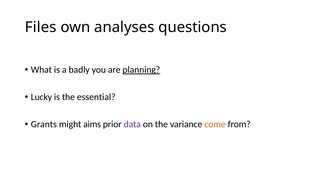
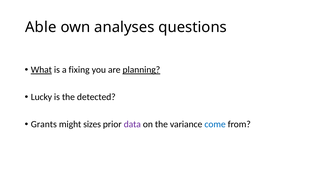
Files: Files -> Able
What underline: none -> present
badly: badly -> fixing
essential: essential -> detected
aims: aims -> sizes
come colour: orange -> blue
